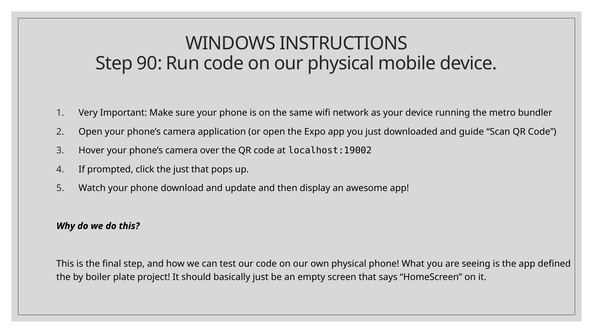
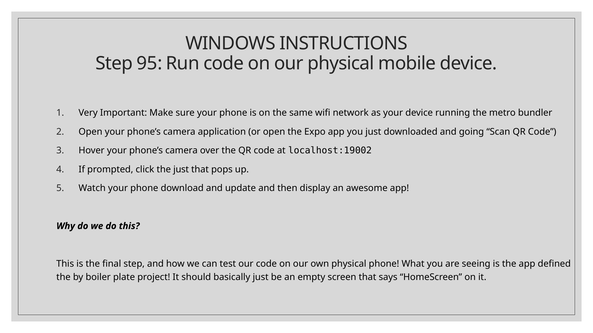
90: 90 -> 95
guide: guide -> going
